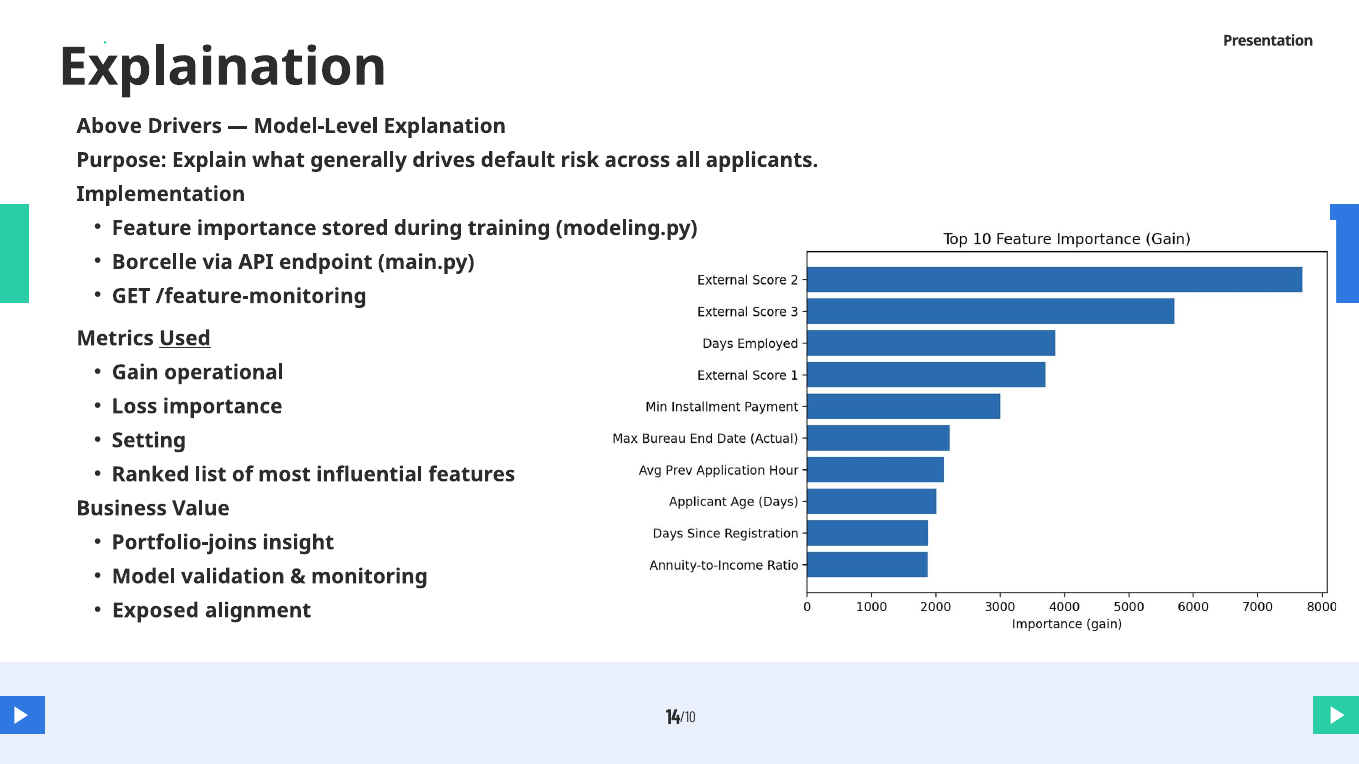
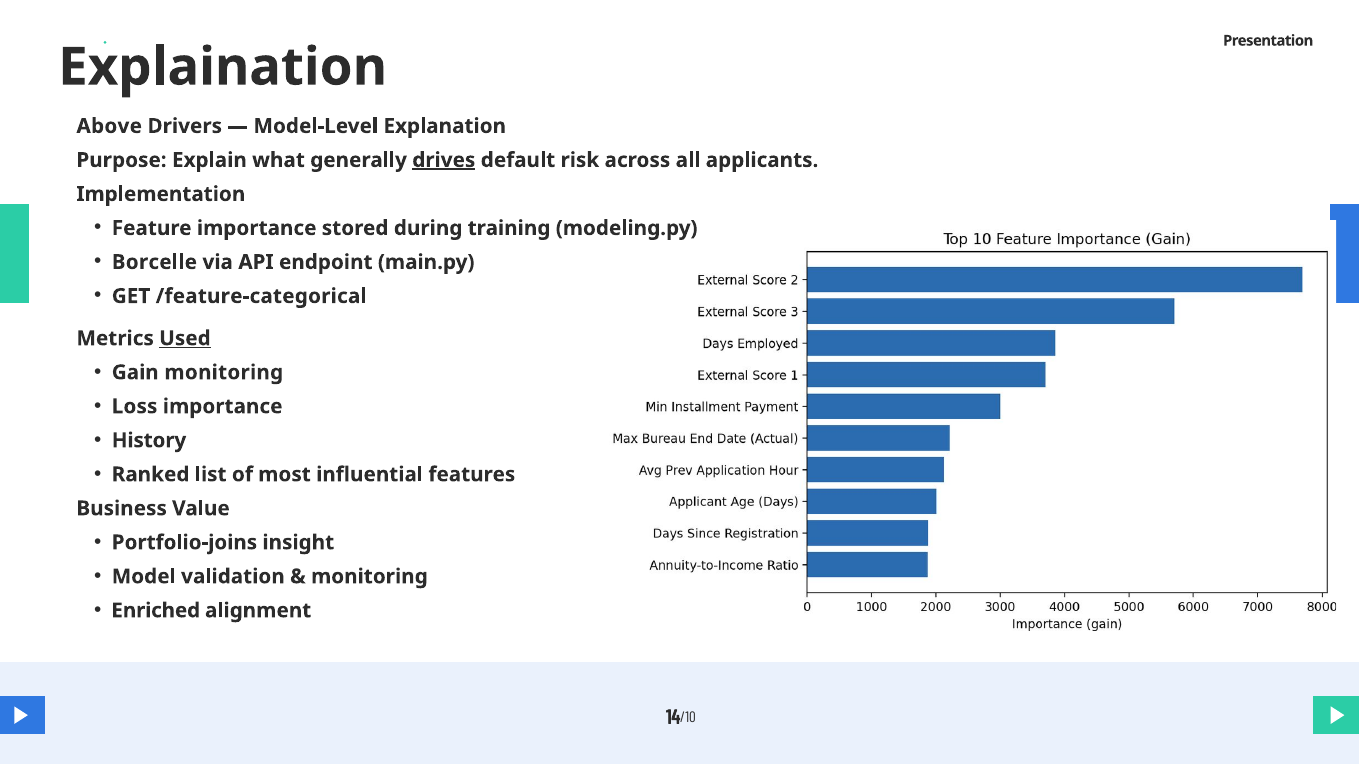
drives underline: none -> present
/feature-monitoring: /feature-monitoring -> /feature-categorical
Gain operational: operational -> monitoring
Setting: Setting -> History
Exposed: Exposed -> Enriched
